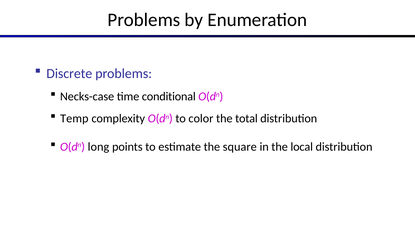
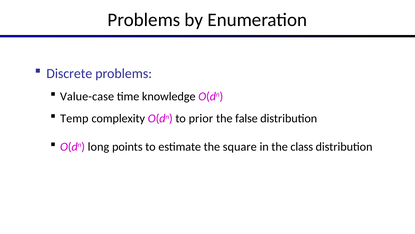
Necks-case: Necks-case -> Value-case
conditional: conditional -> knowledge
color: color -> prior
total: total -> false
local: local -> class
